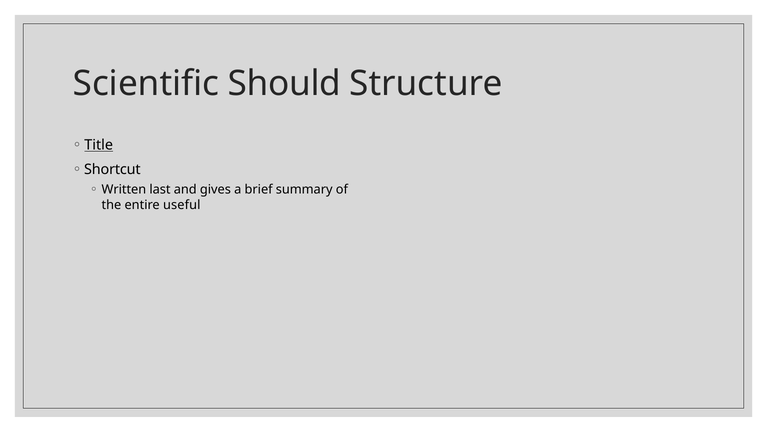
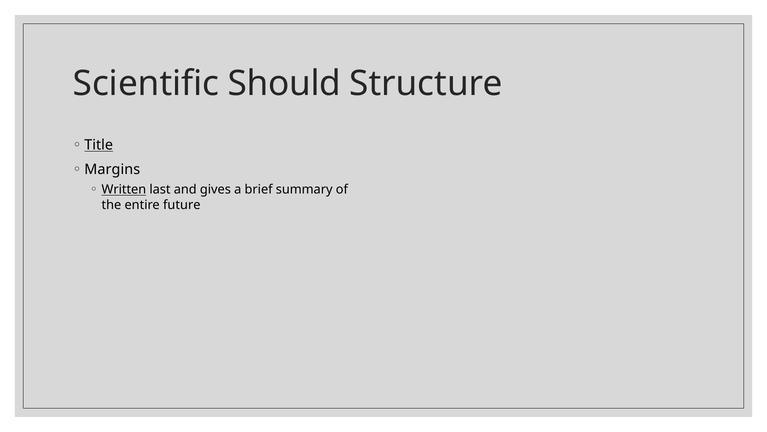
Shortcut: Shortcut -> Margins
Written underline: none -> present
useful: useful -> future
